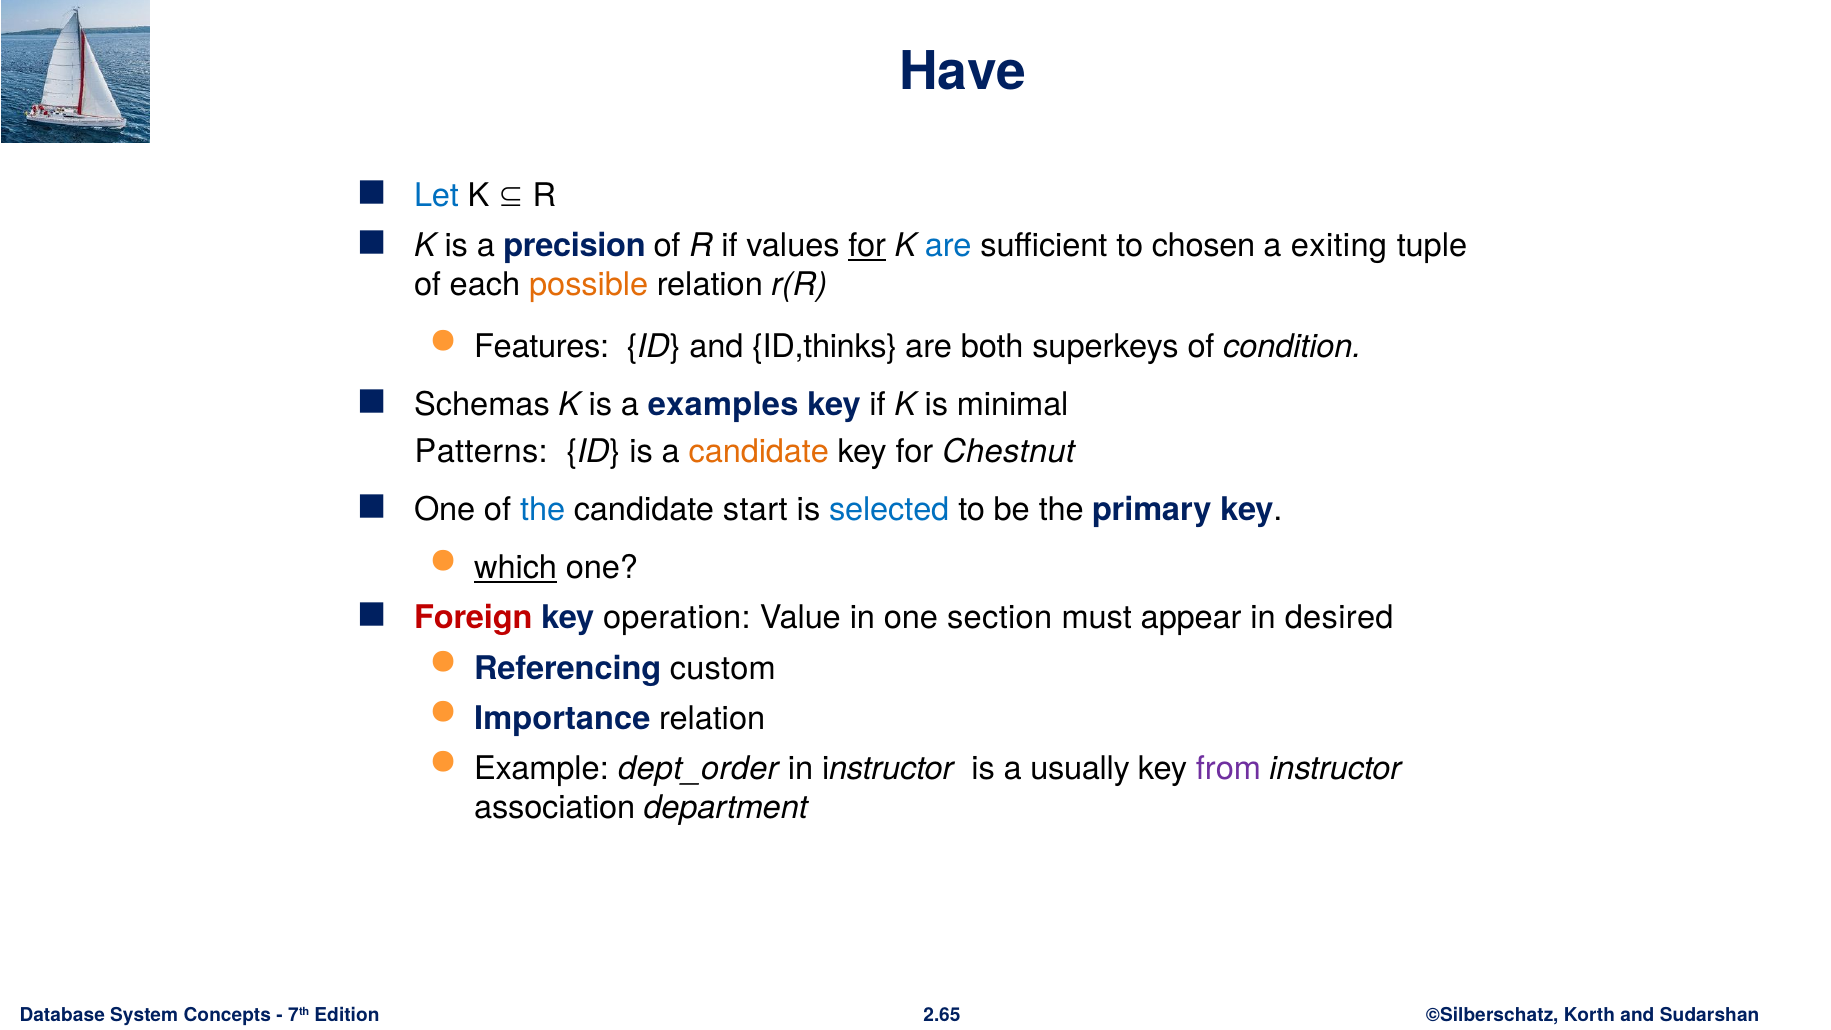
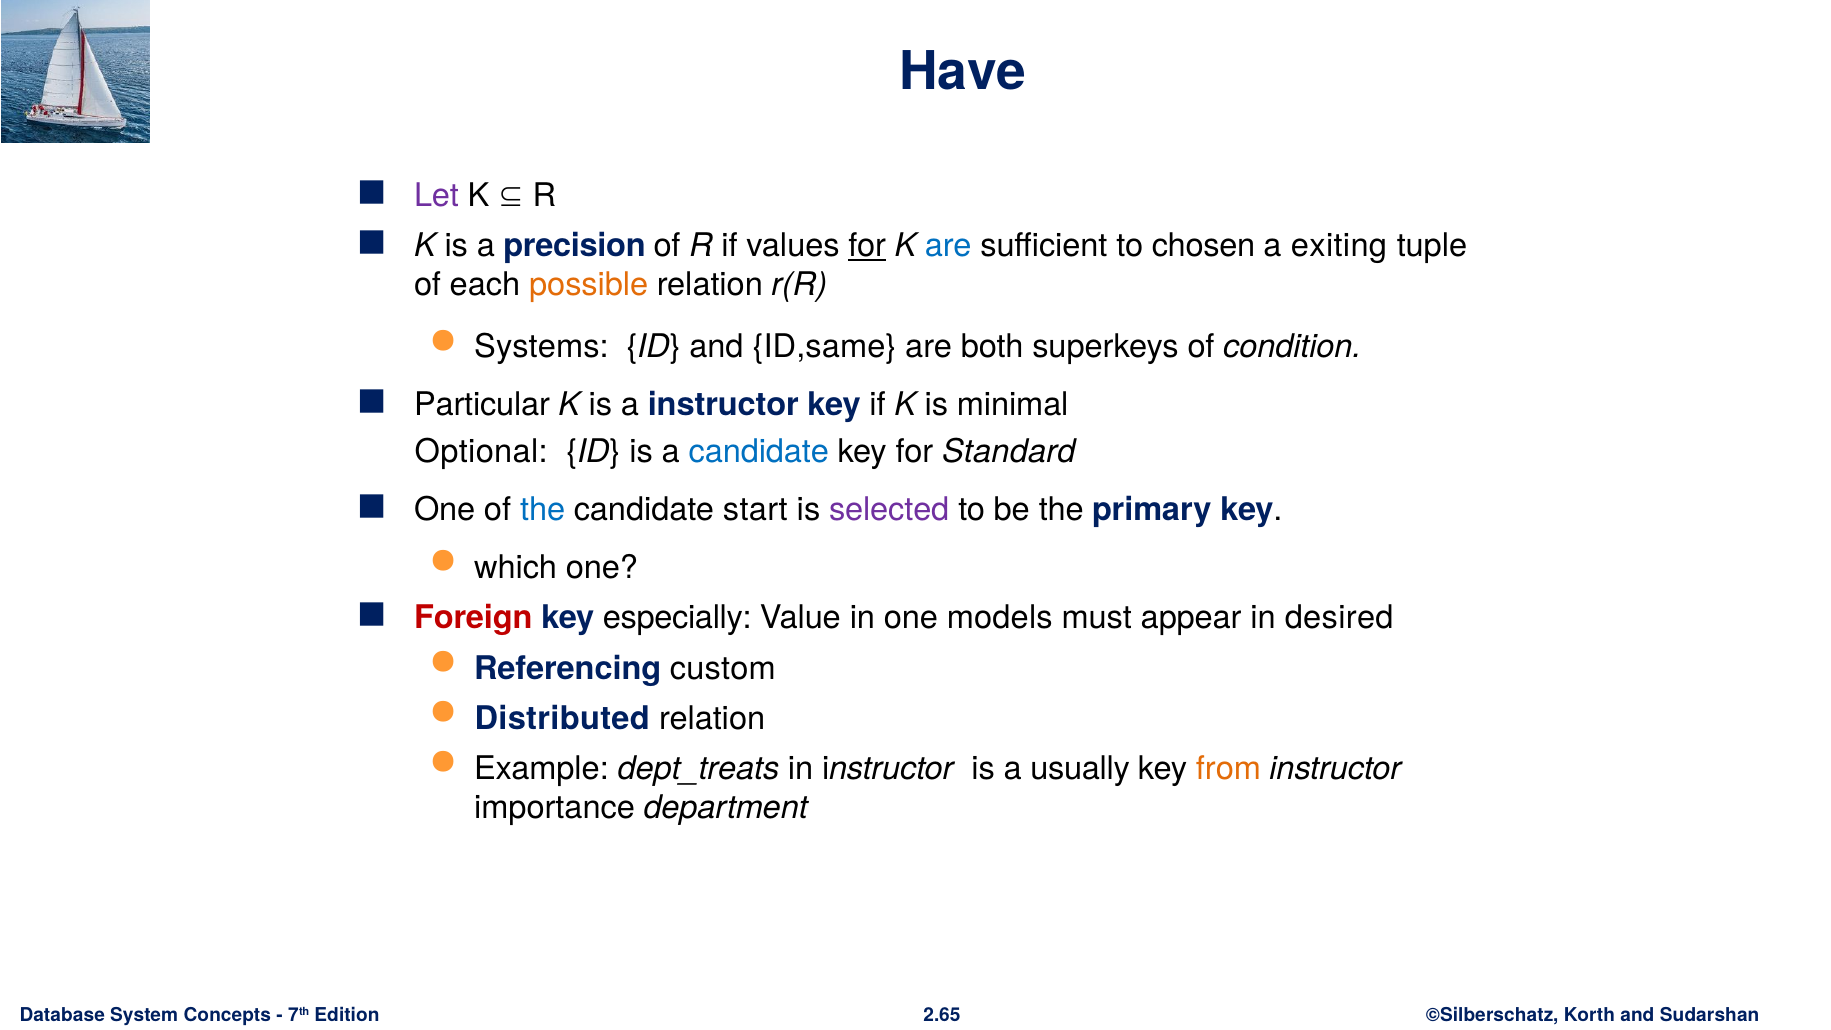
Let colour: blue -> purple
Features: Features -> Systems
ID,thinks: ID,thinks -> ID,same
Schemas: Schemas -> Particular
a examples: examples -> instructor
Patterns: Patterns -> Optional
candidate at (759, 452) colour: orange -> blue
Chestnut: Chestnut -> Standard
selected colour: blue -> purple
which underline: present -> none
operation: operation -> especially
section: section -> models
Importance: Importance -> Distributed
dept_order: dept_order -> dept_treats
from colour: purple -> orange
association: association -> importance
